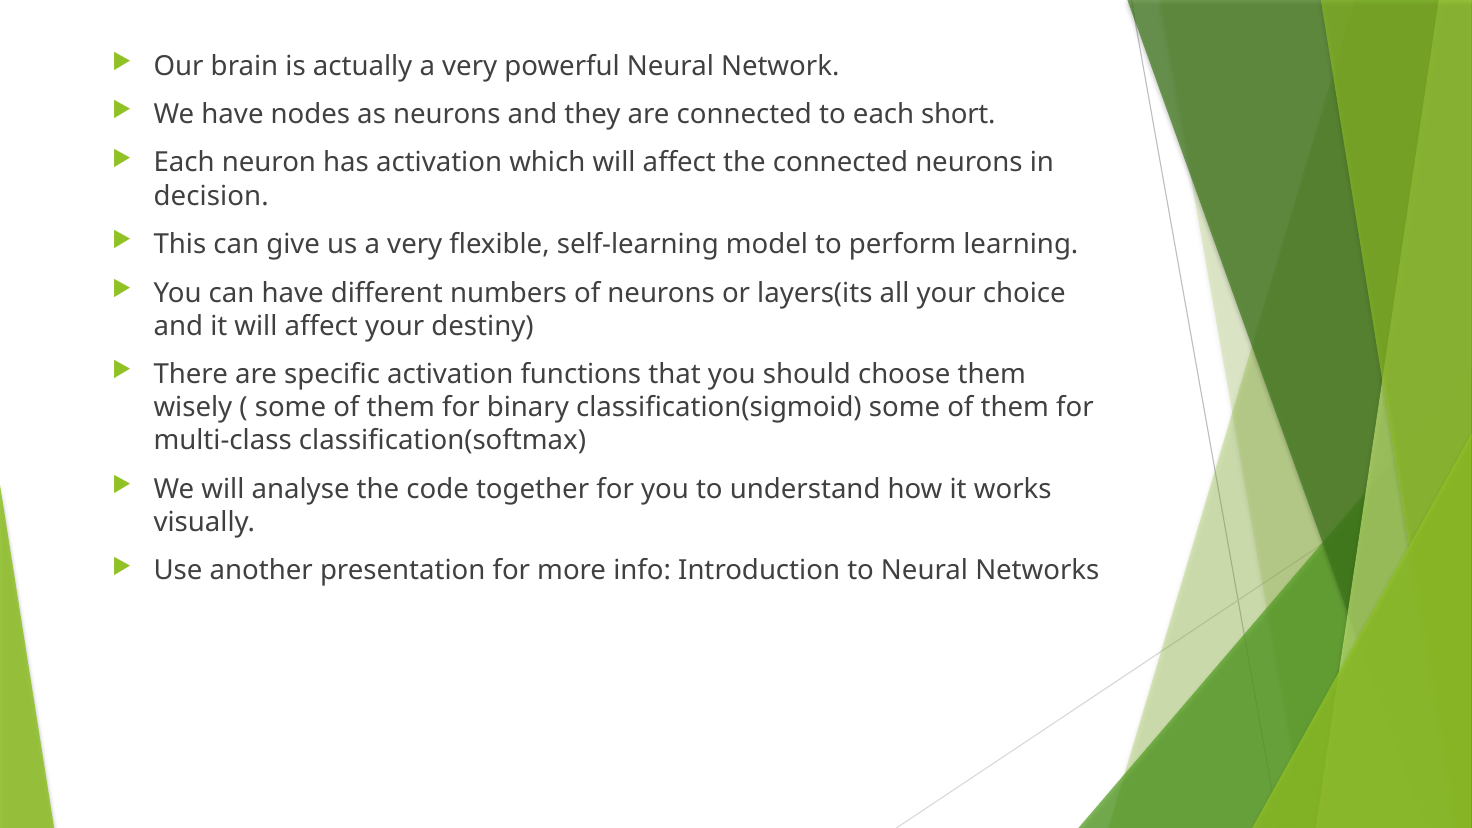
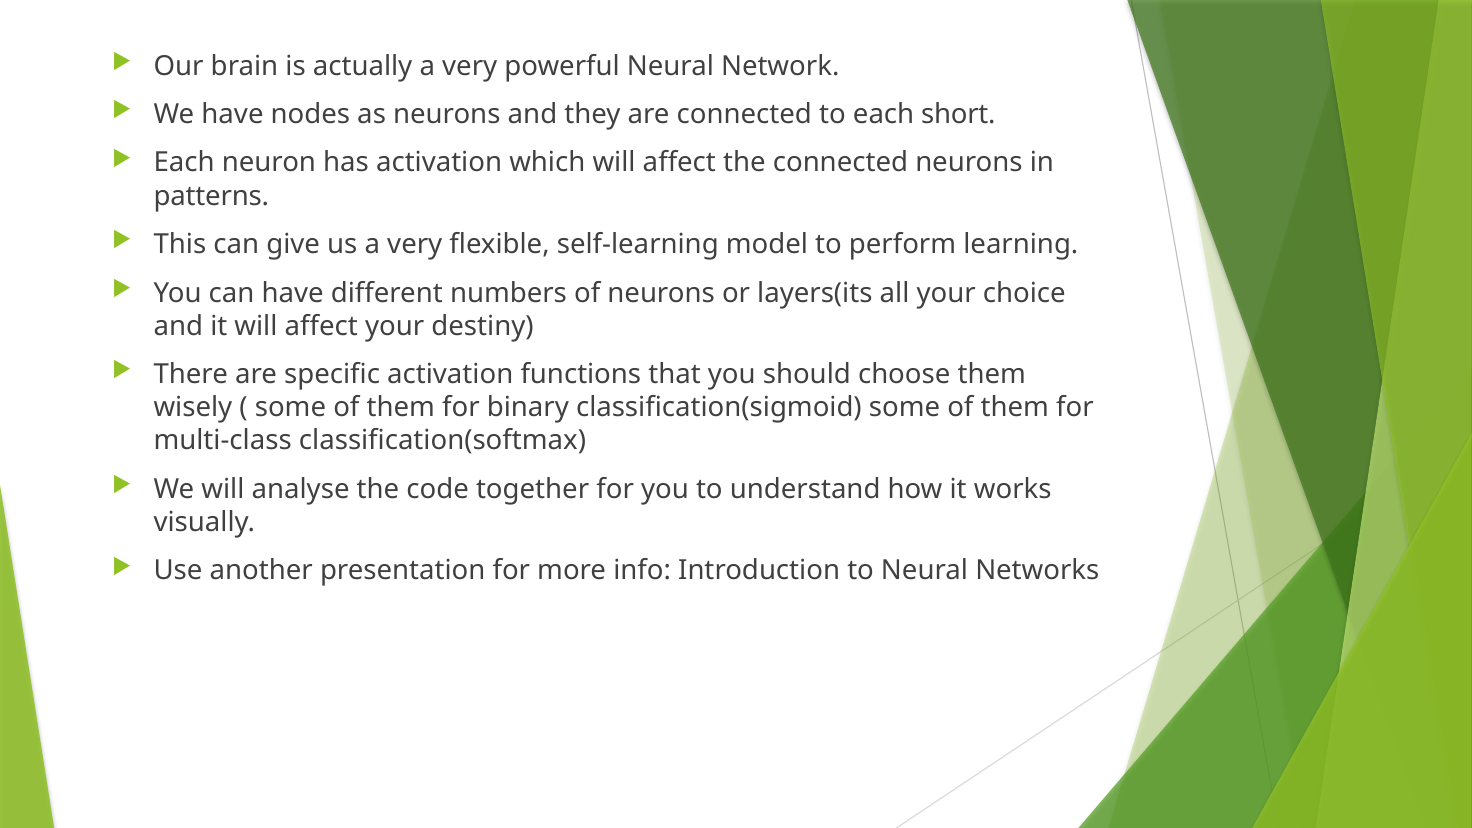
decision: decision -> patterns
